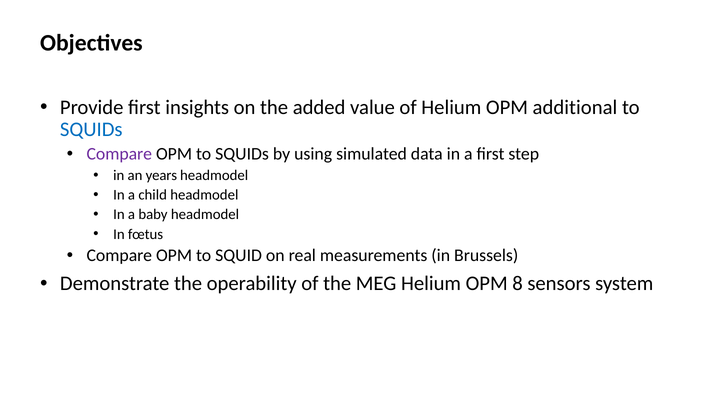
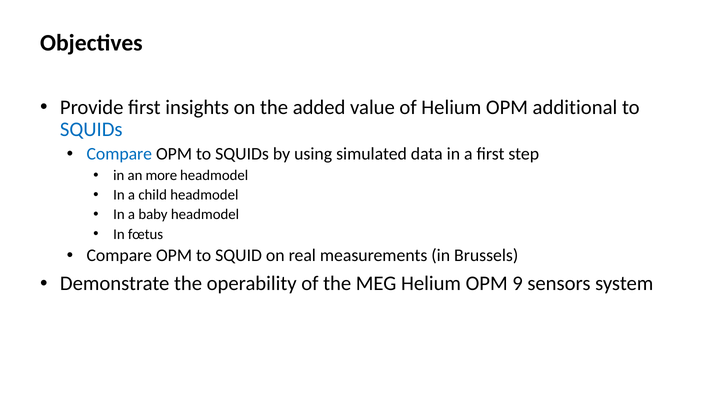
Compare at (119, 154) colour: purple -> blue
years: years -> more
8: 8 -> 9
